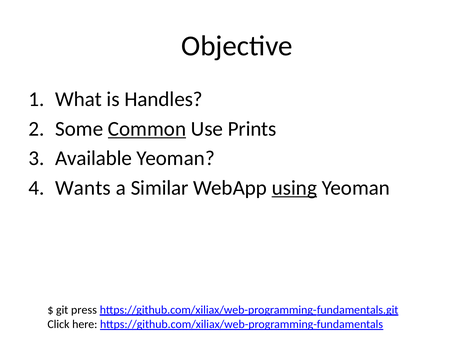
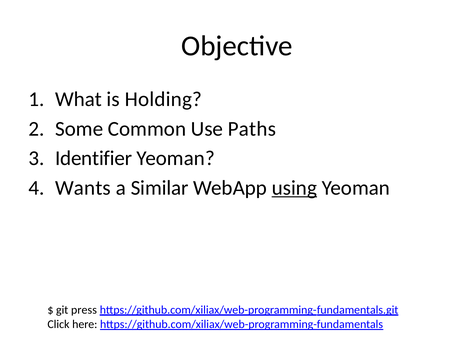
Handles: Handles -> Holding
Common underline: present -> none
Prints: Prints -> Paths
Available: Available -> Identifier
